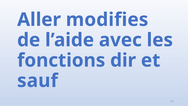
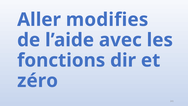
sauf: sauf -> zéro
